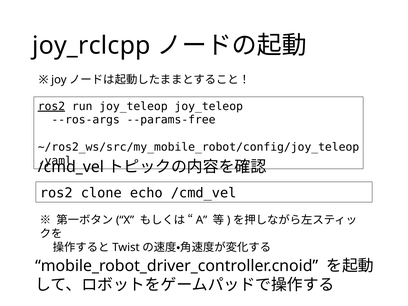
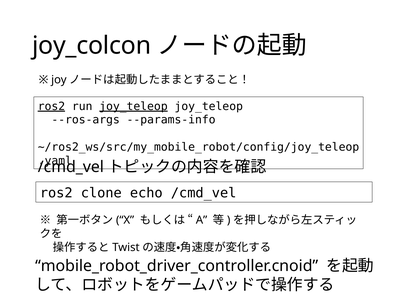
joy_rclcpp: joy_rclcpp -> joy_colcon
joy_teleop at (133, 106) underline: none -> present
--params-free: --params-free -> --params-info
